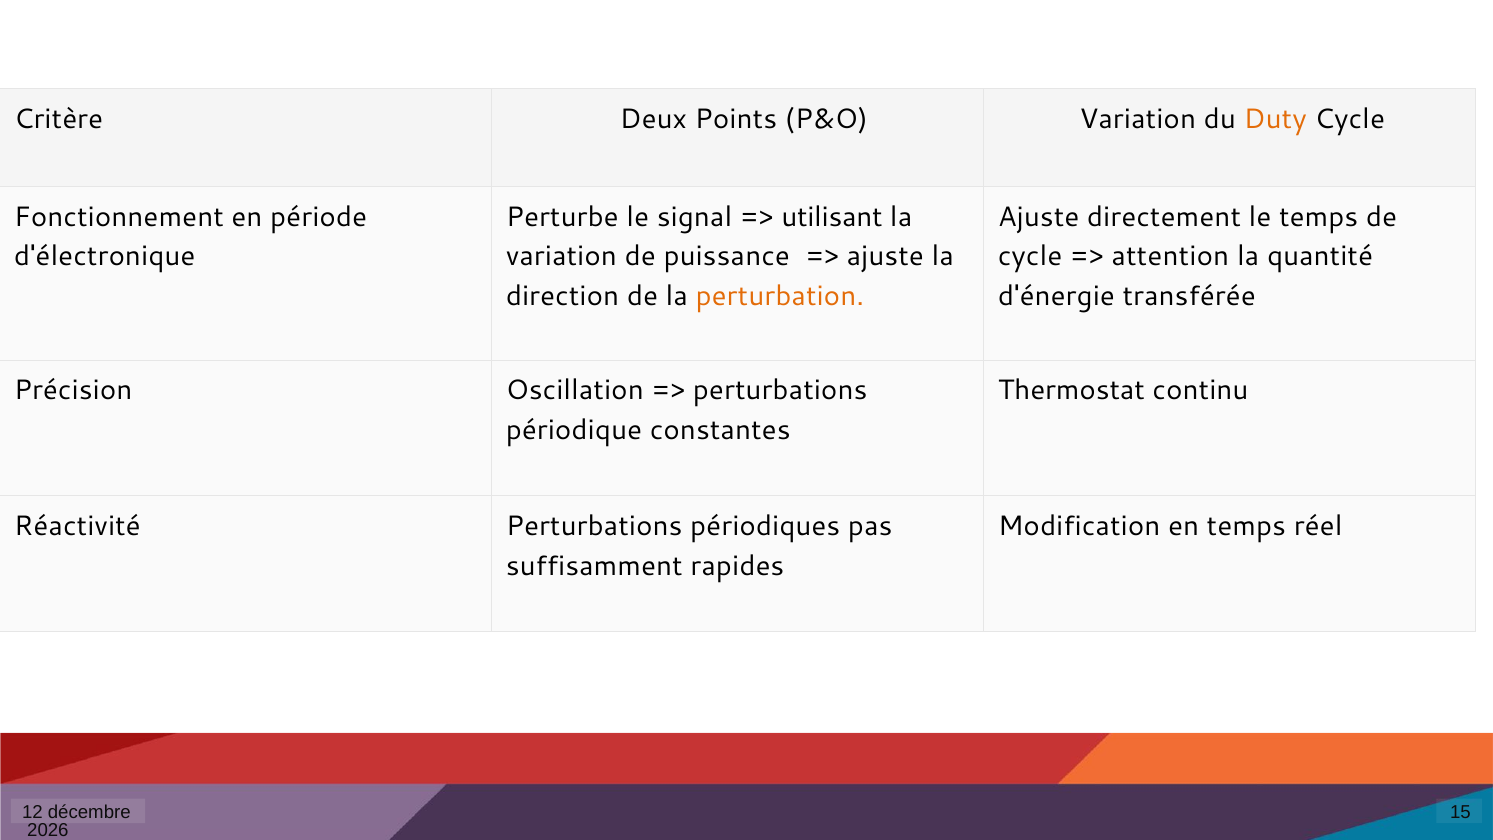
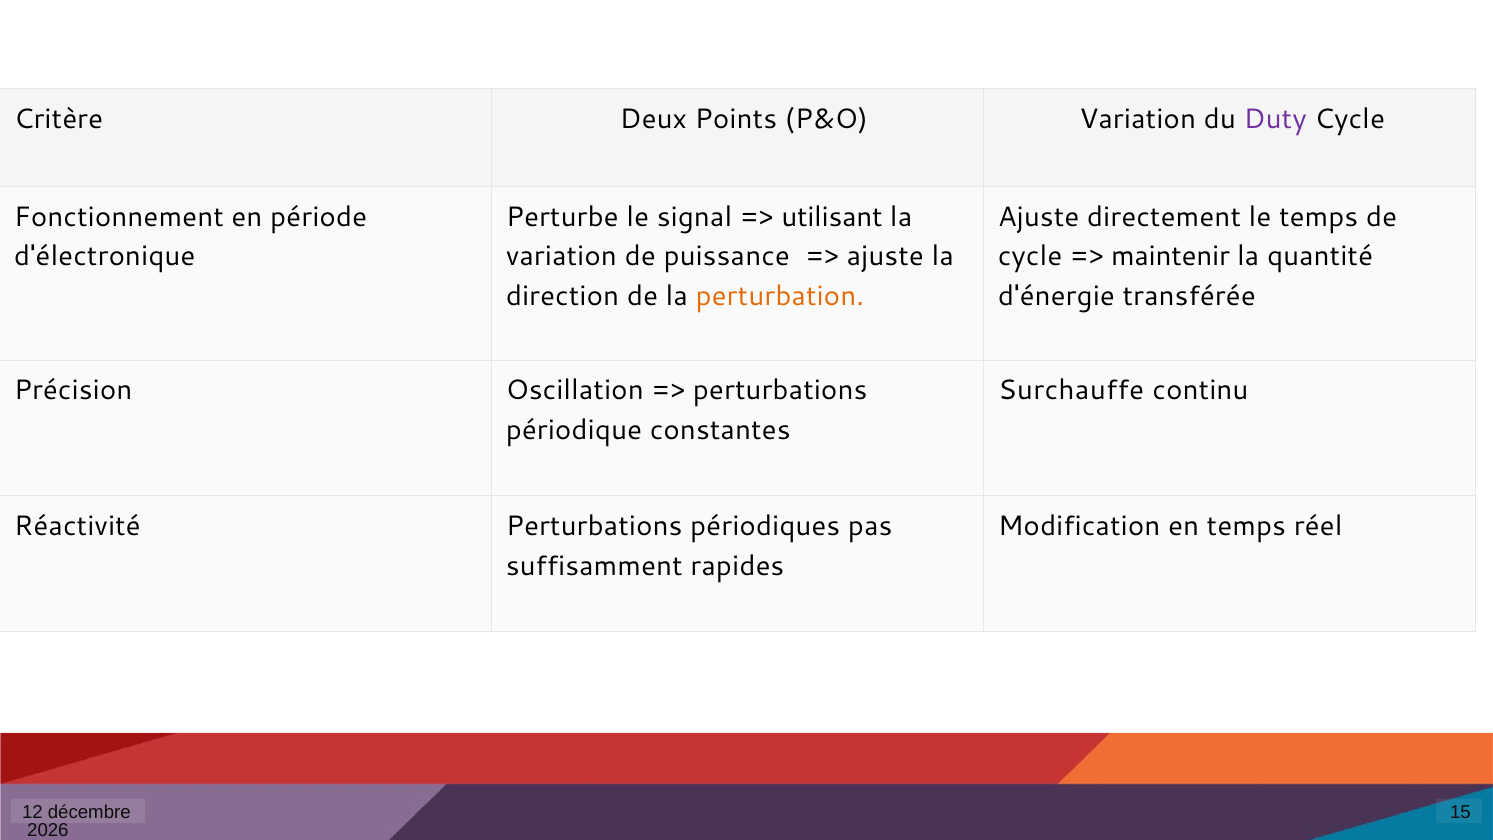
Duty colour: orange -> purple
attention: attention -> maintenir
Thermostat: Thermostat -> Surchauffe
